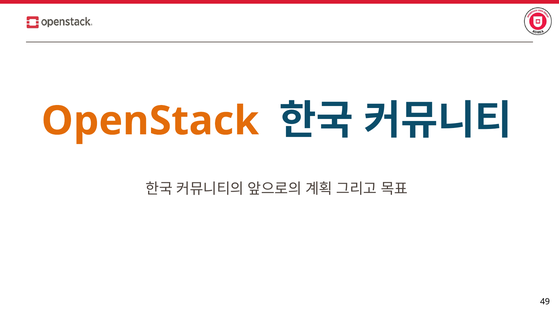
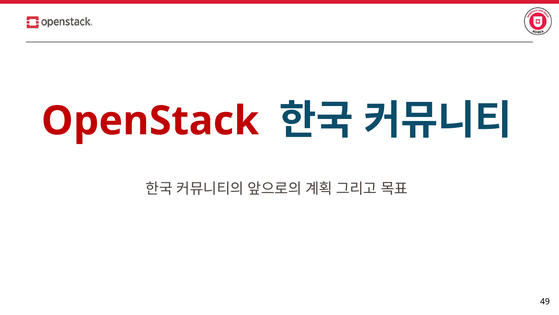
OpenStack colour: orange -> red
